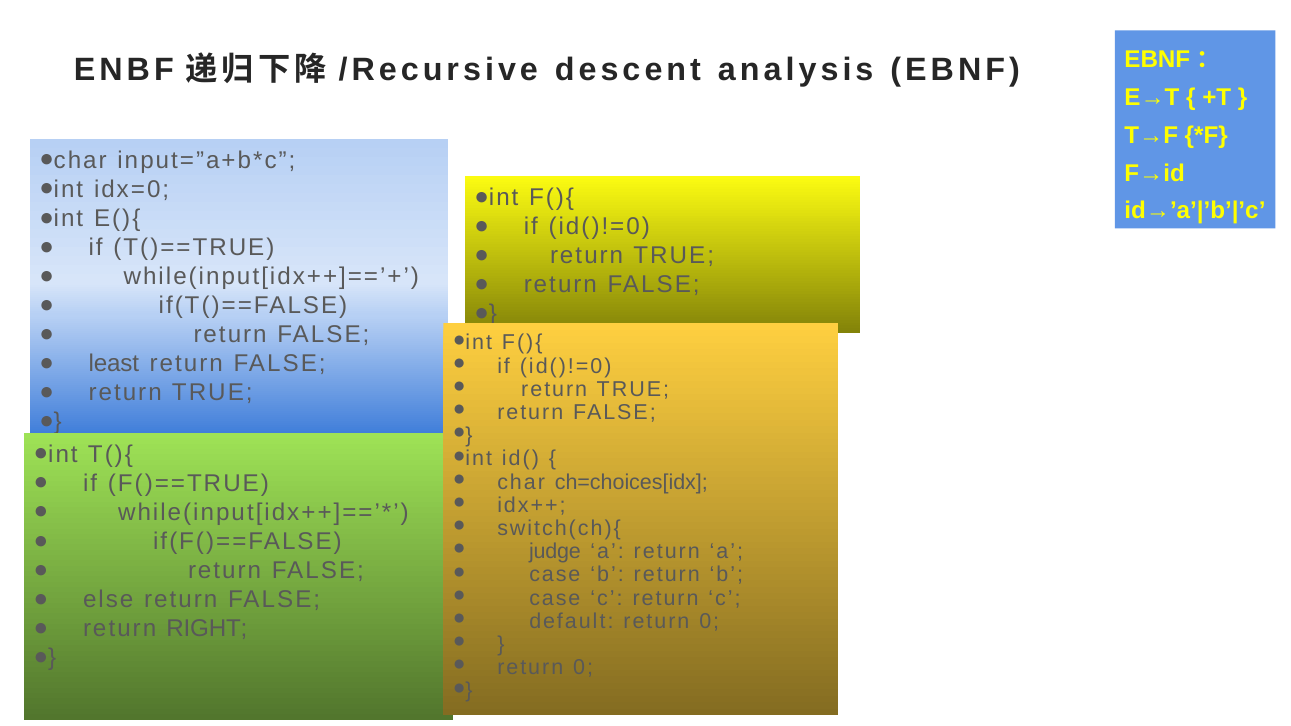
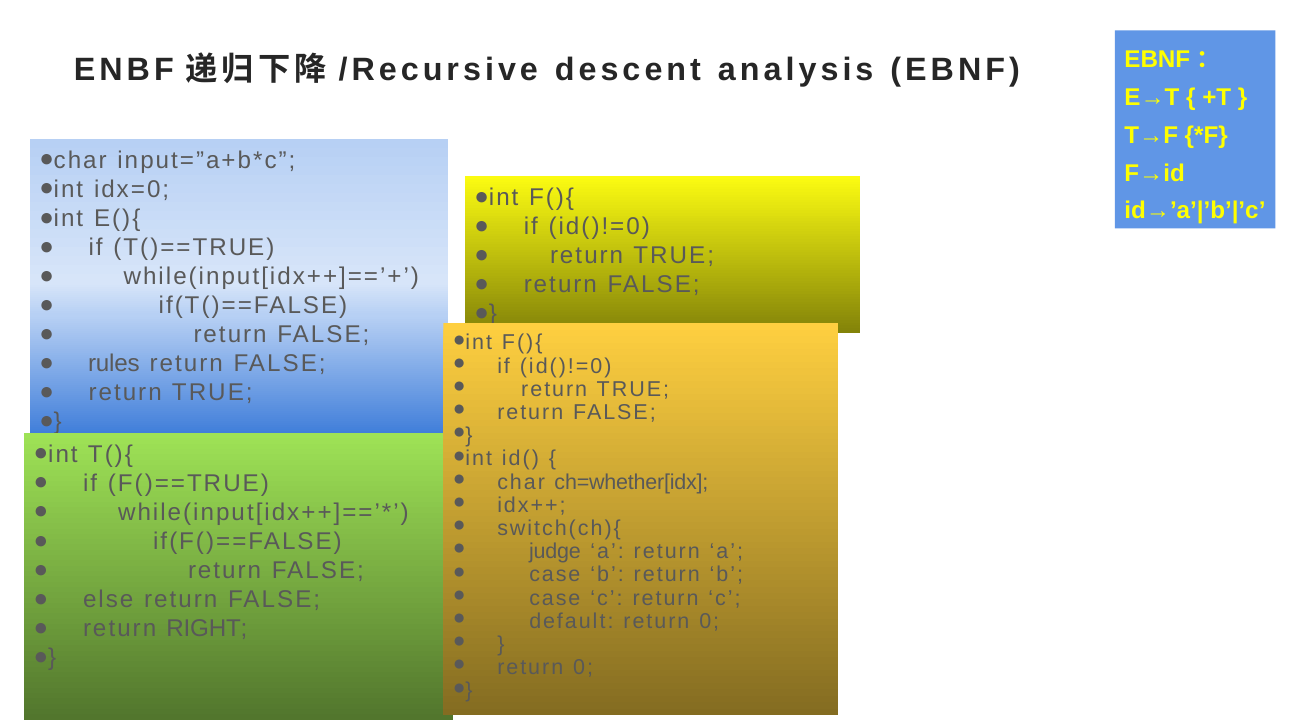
least: least -> rules
ch=choices[idx: ch=choices[idx -> ch=whether[idx
